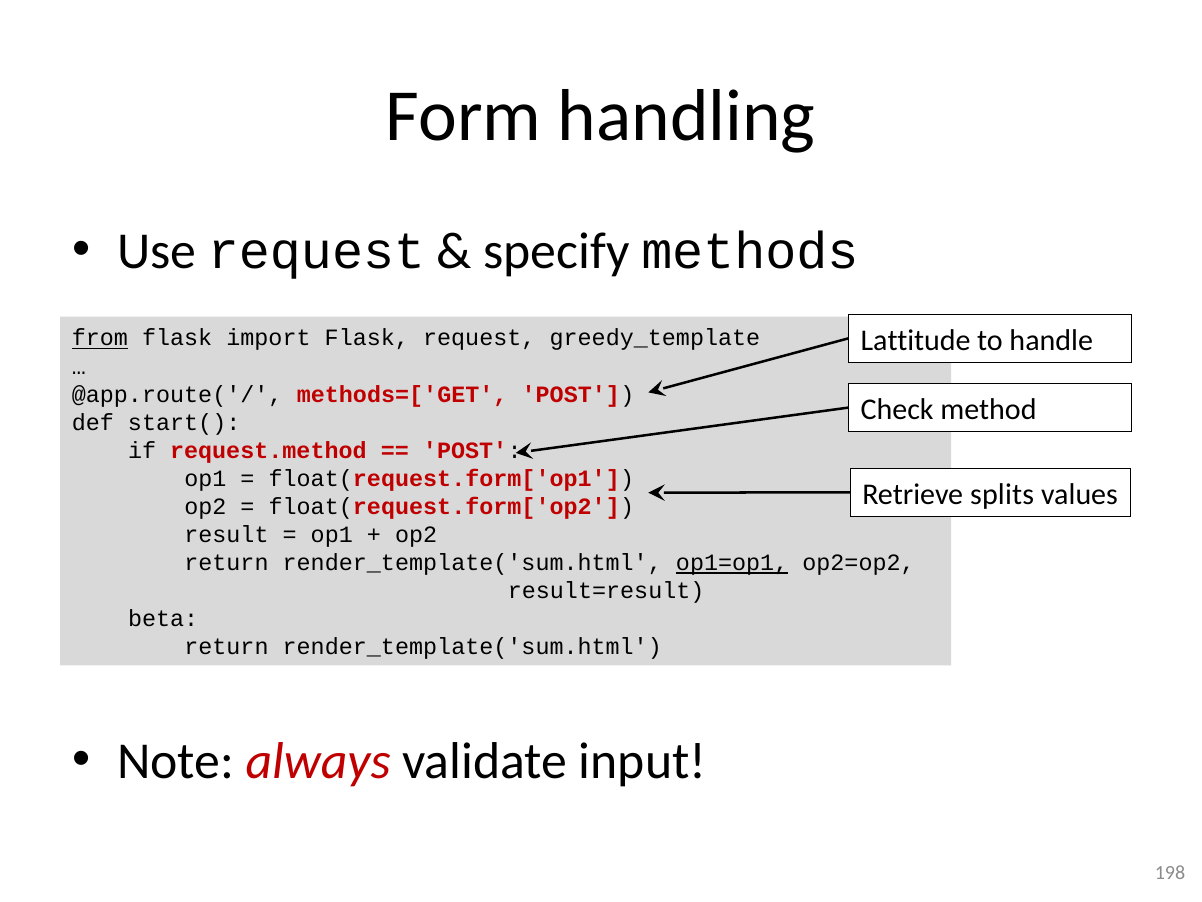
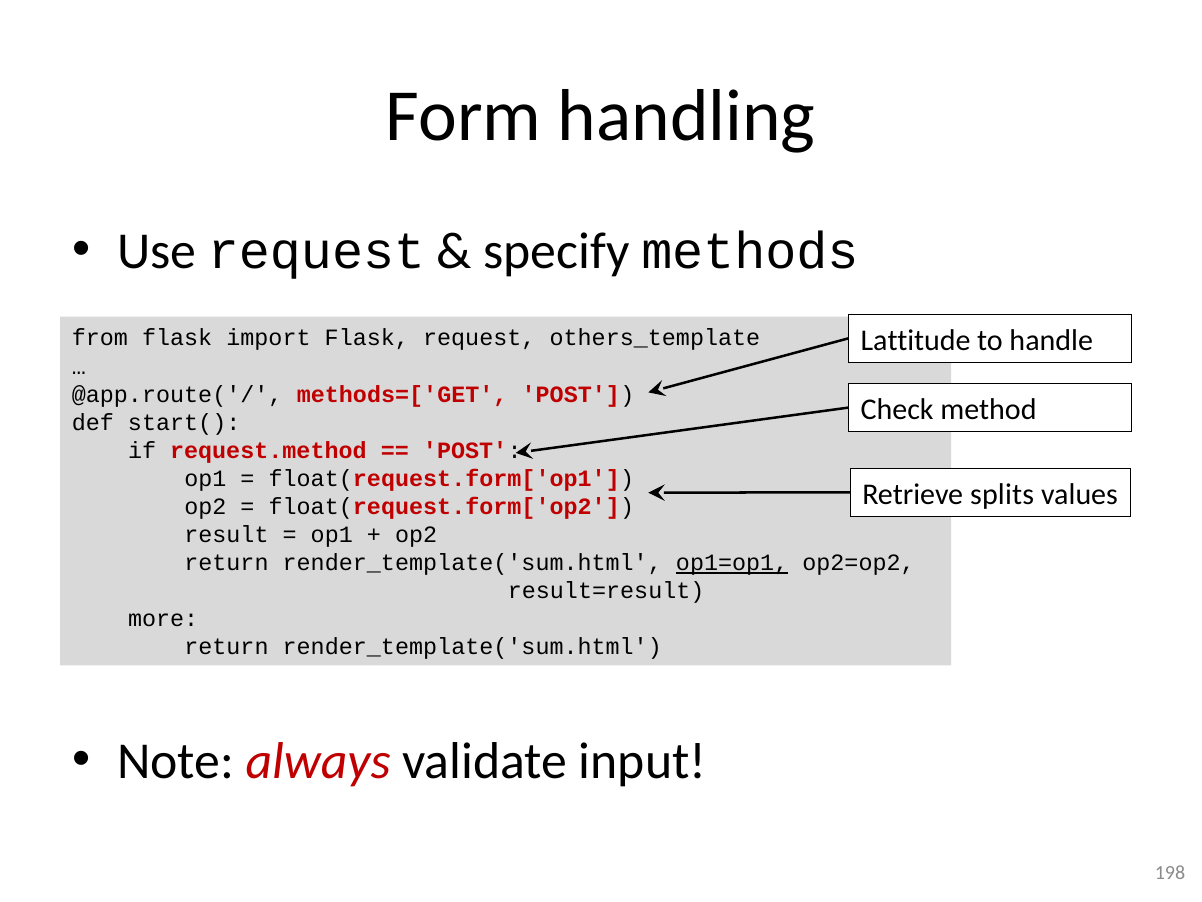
from underline: present -> none
greedy_template: greedy_template -> others_template
beta: beta -> more
